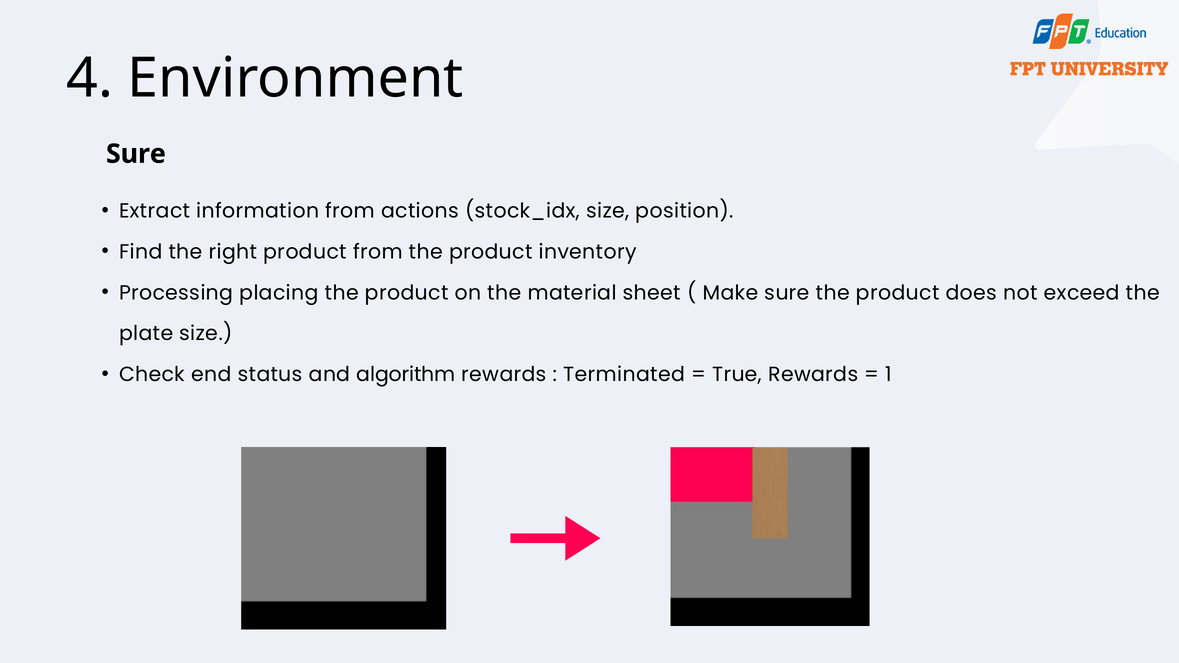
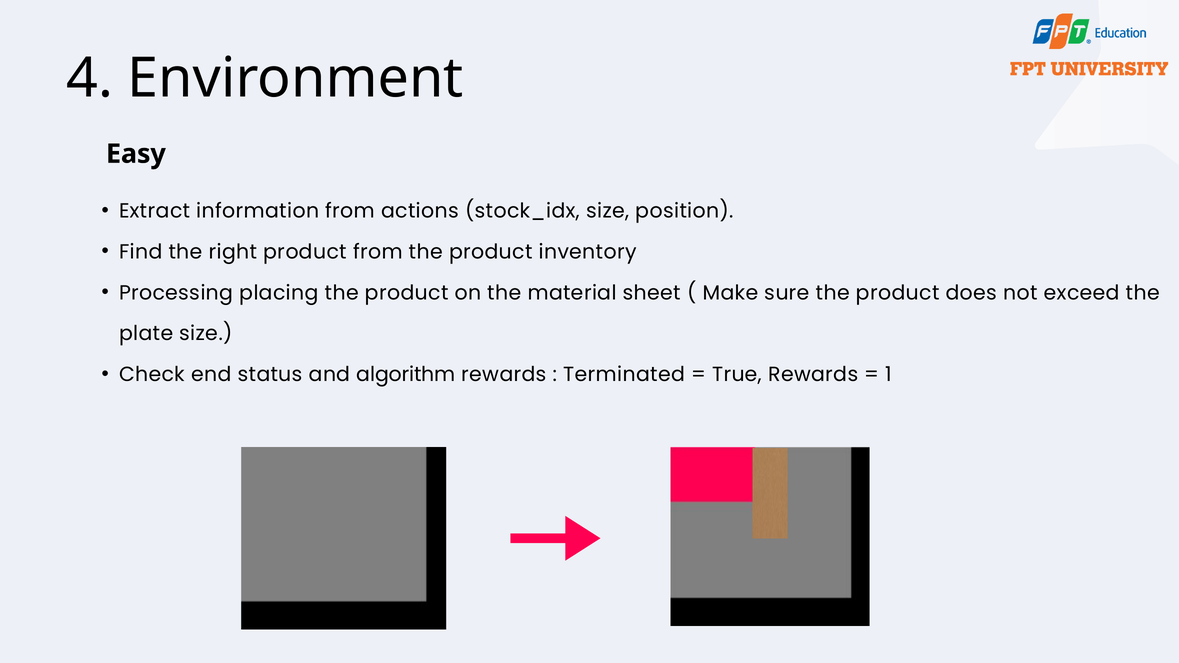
Sure at (136, 154): Sure -> Easy
